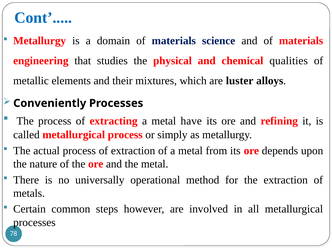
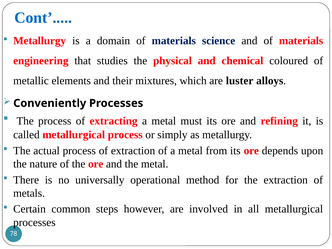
qualities: qualities -> coloured
have: have -> must
